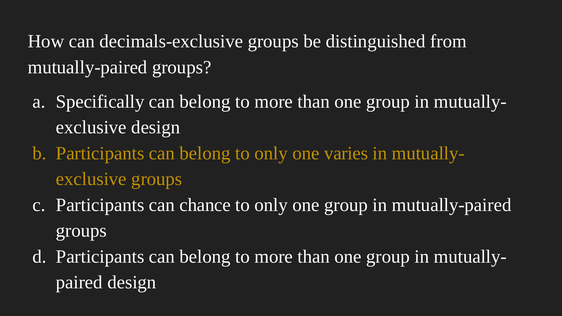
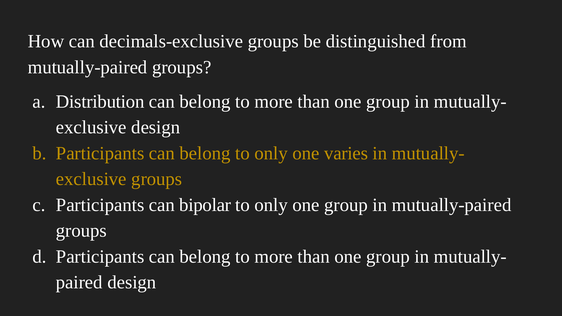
Specifically: Specifically -> Distribution
chance: chance -> bipolar
